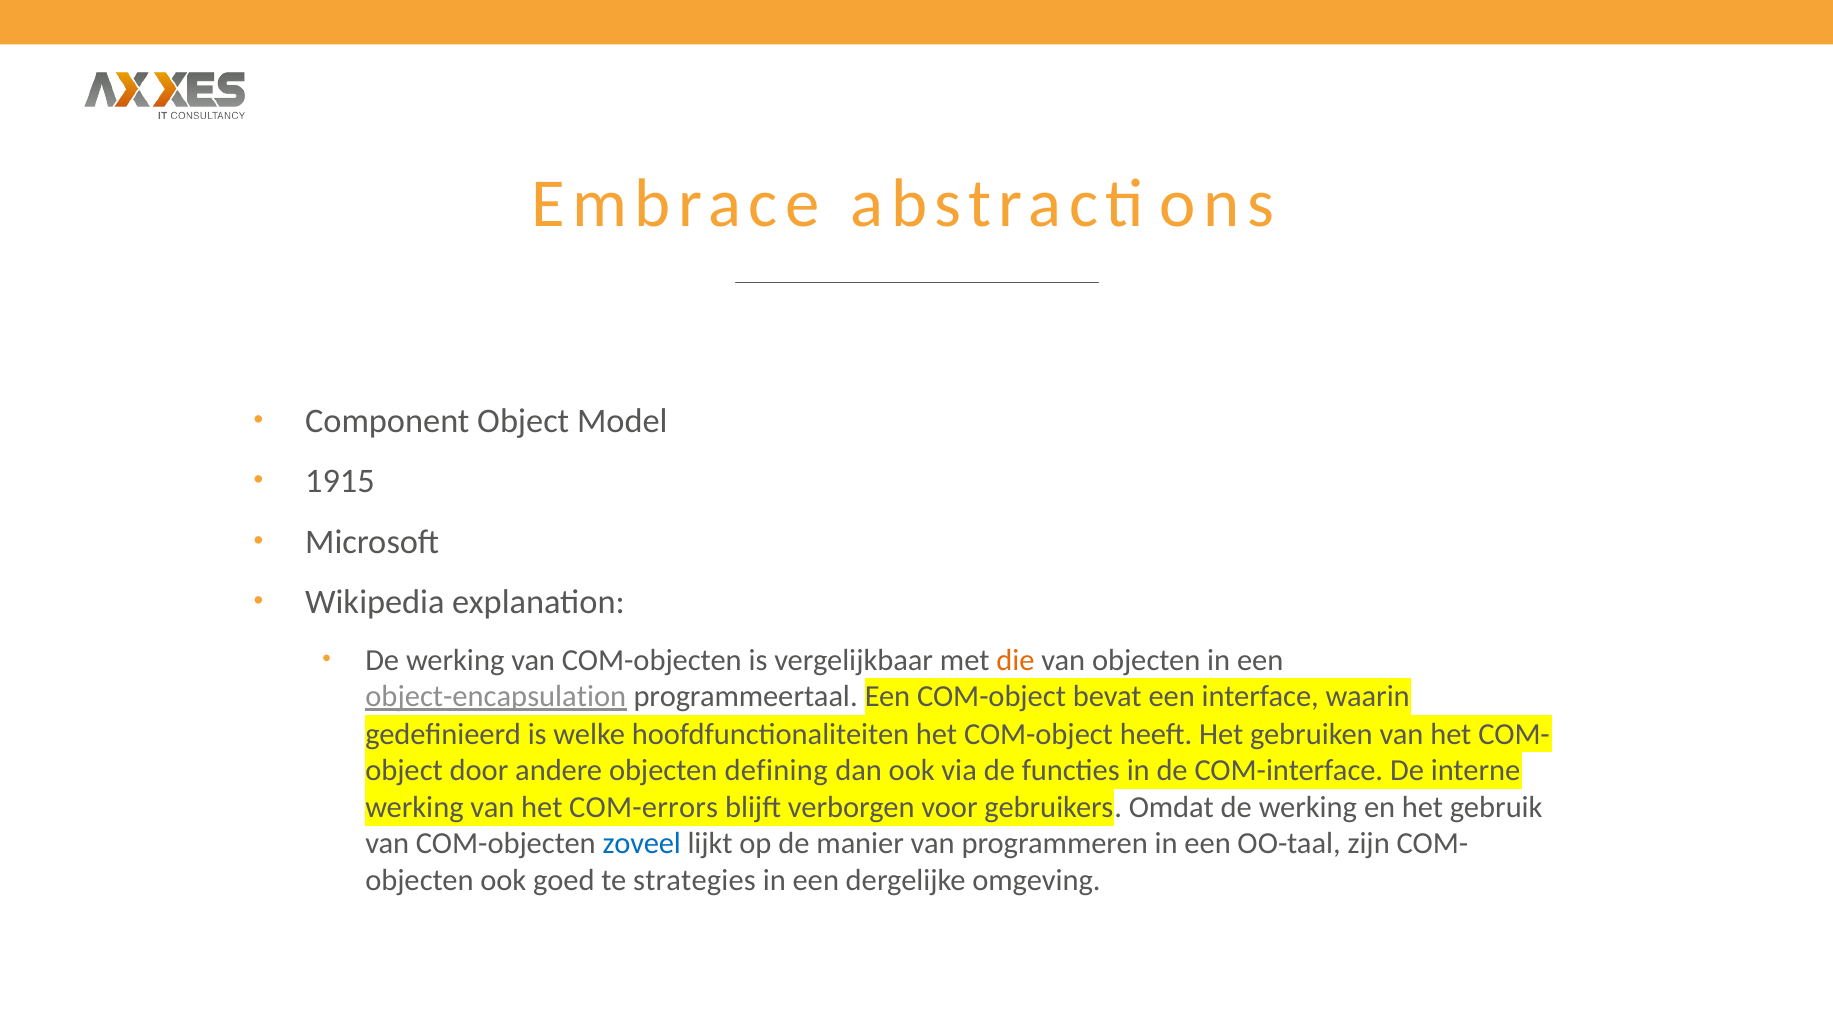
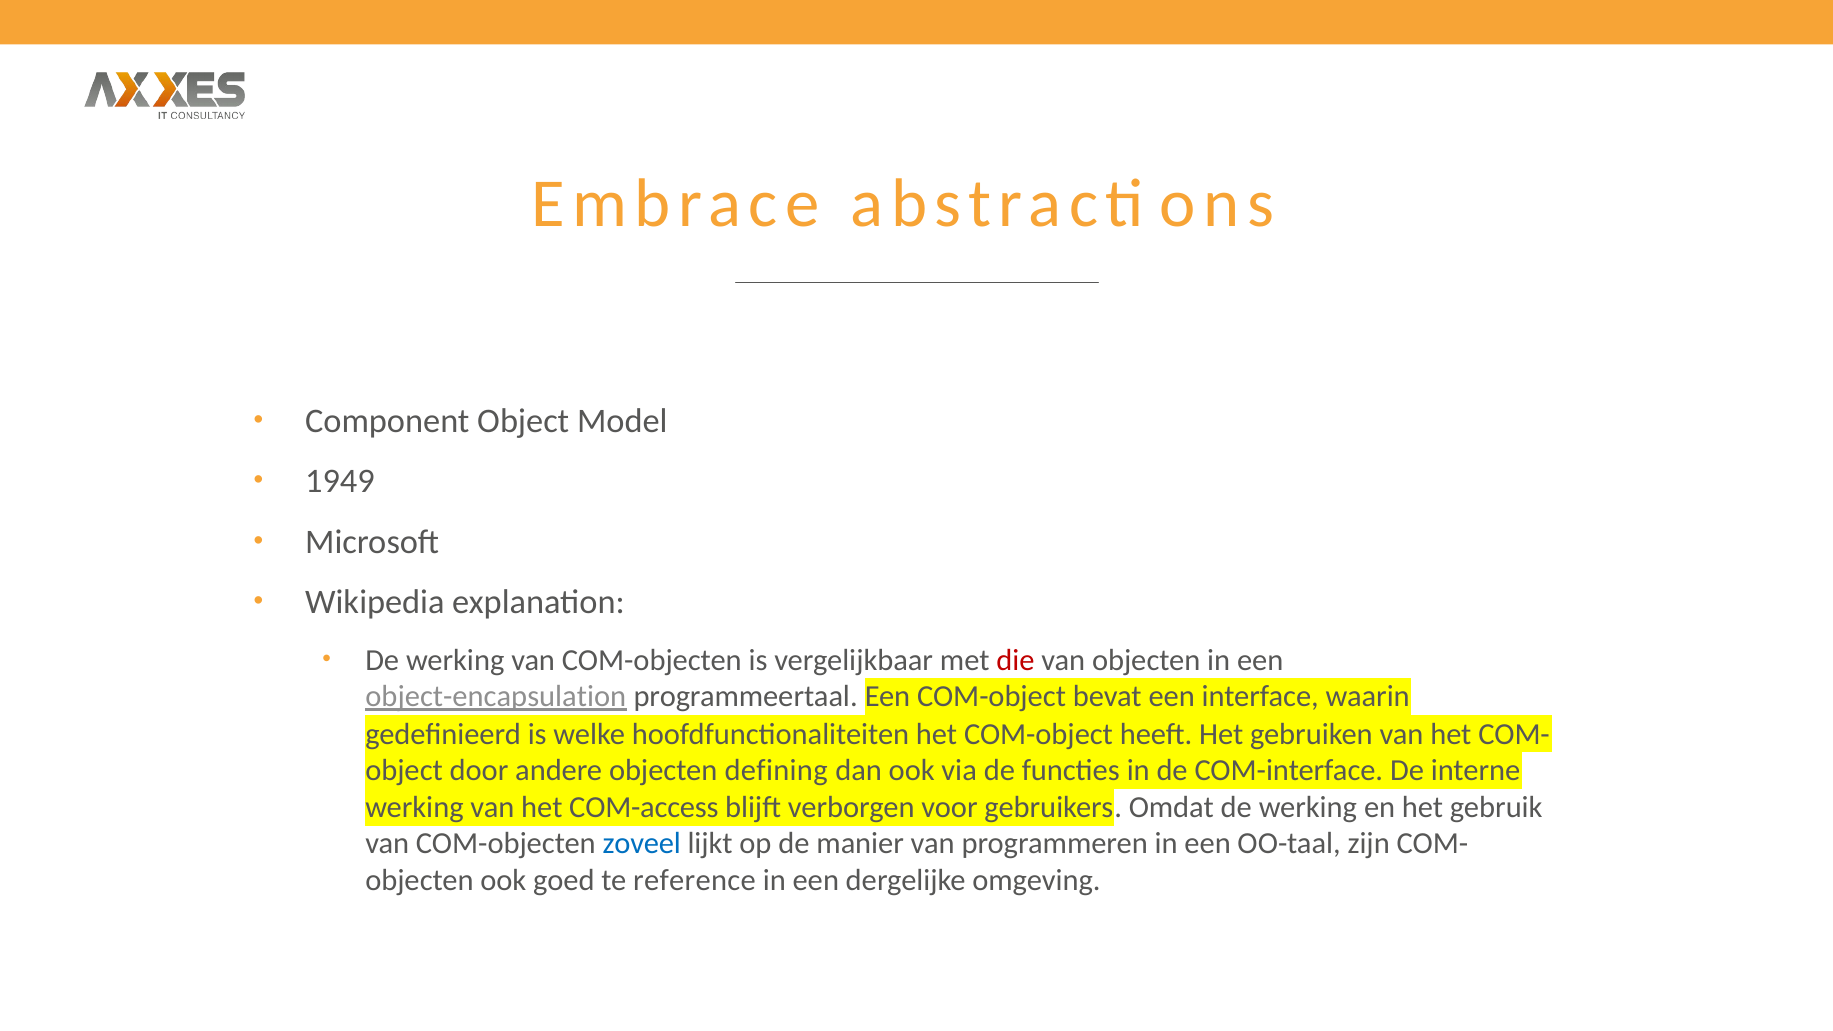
1915: 1915 -> 1949
die colour: orange -> red
COM-errors: COM-errors -> COM-access
strategies: strategies -> reference
